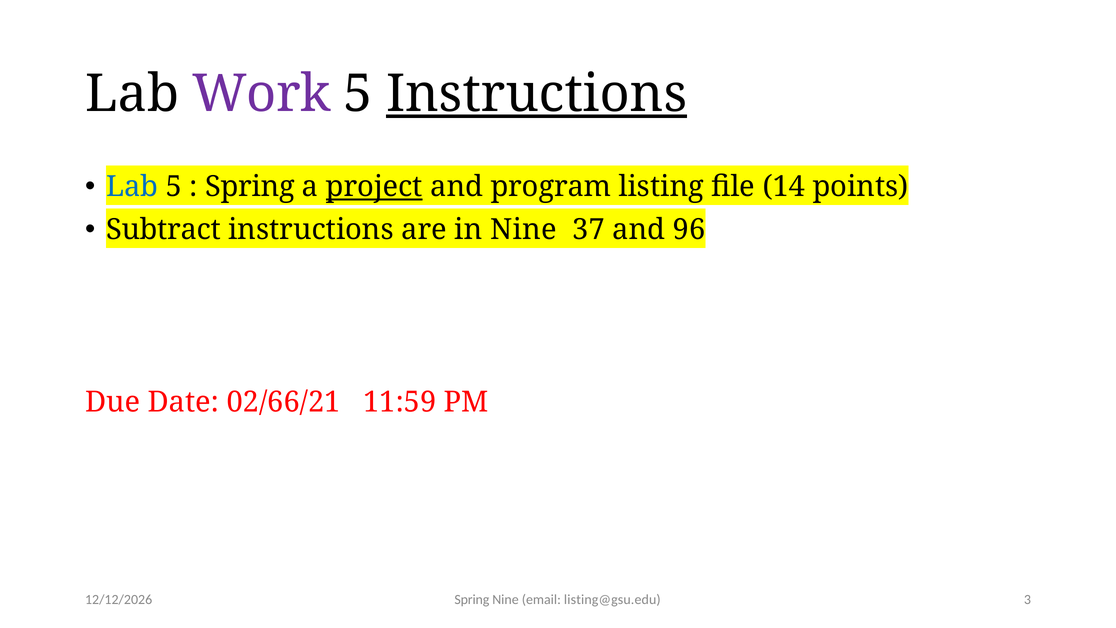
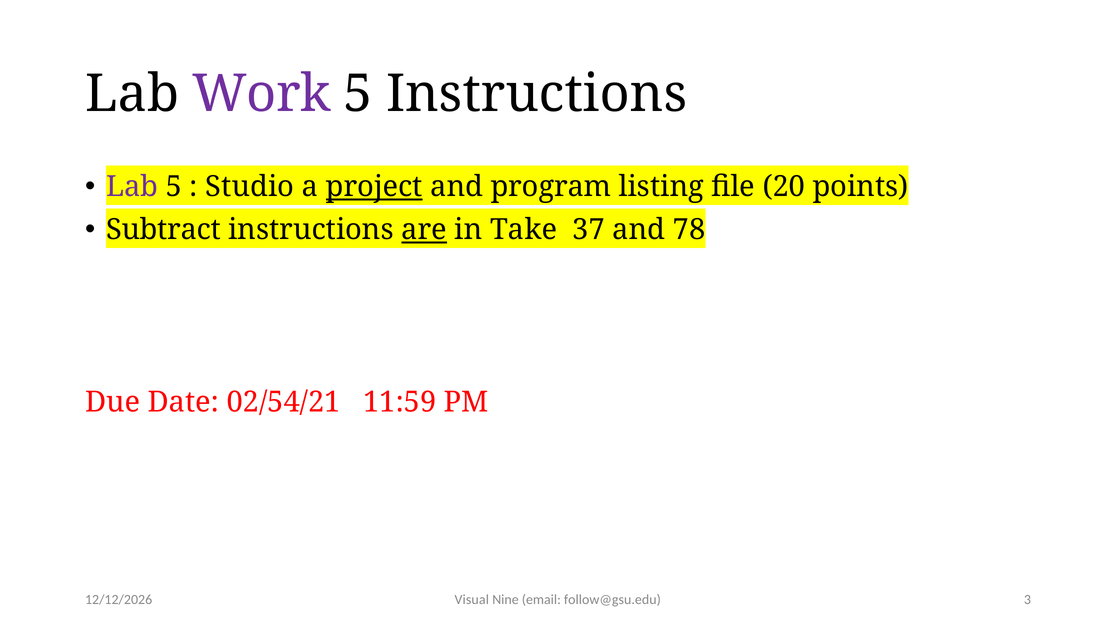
Instructions at (537, 94) underline: present -> none
Lab at (132, 187) colour: blue -> purple
Spring at (250, 187): Spring -> Studio
14: 14 -> 20
are underline: none -> present
in Nine: Nine -> Take
96: 96 -> 78
02/66/21: 02/66/21 -> 02/54/21
Spring at (472, 599): Spring -> Visual
listing@gsu.edu: listing@gsu.edu -> follow@gsu.edu
